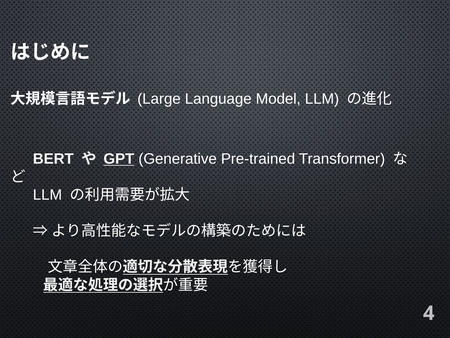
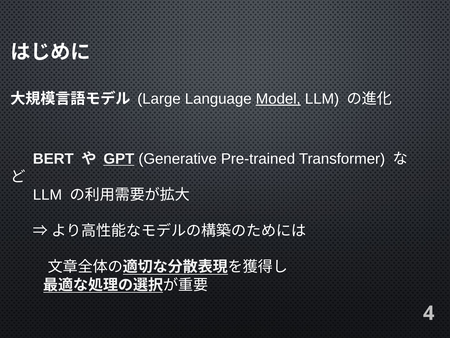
Model underline: none -> present
